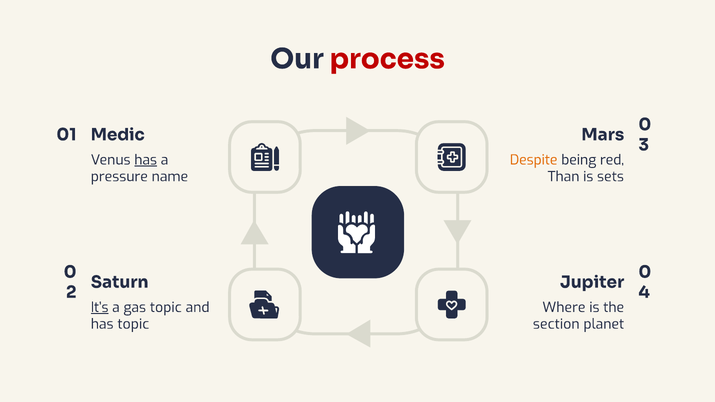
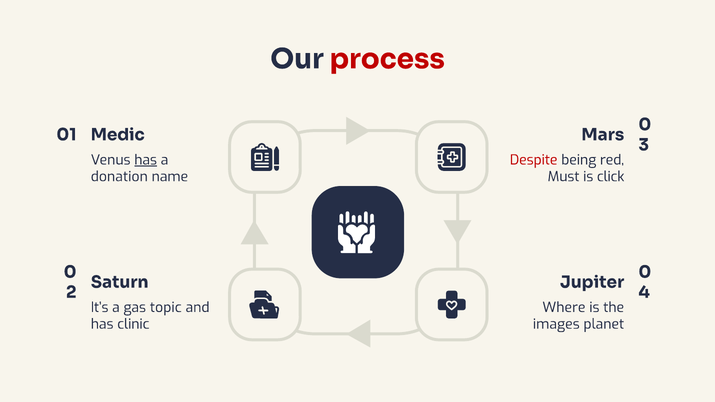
Despite colour: orange -> red
pressure: pressure -> donation
Than: Than -> Must
sets: sets -> click
It’s underline: present -> none
has topic: topic -> clinic
section: section -> images
